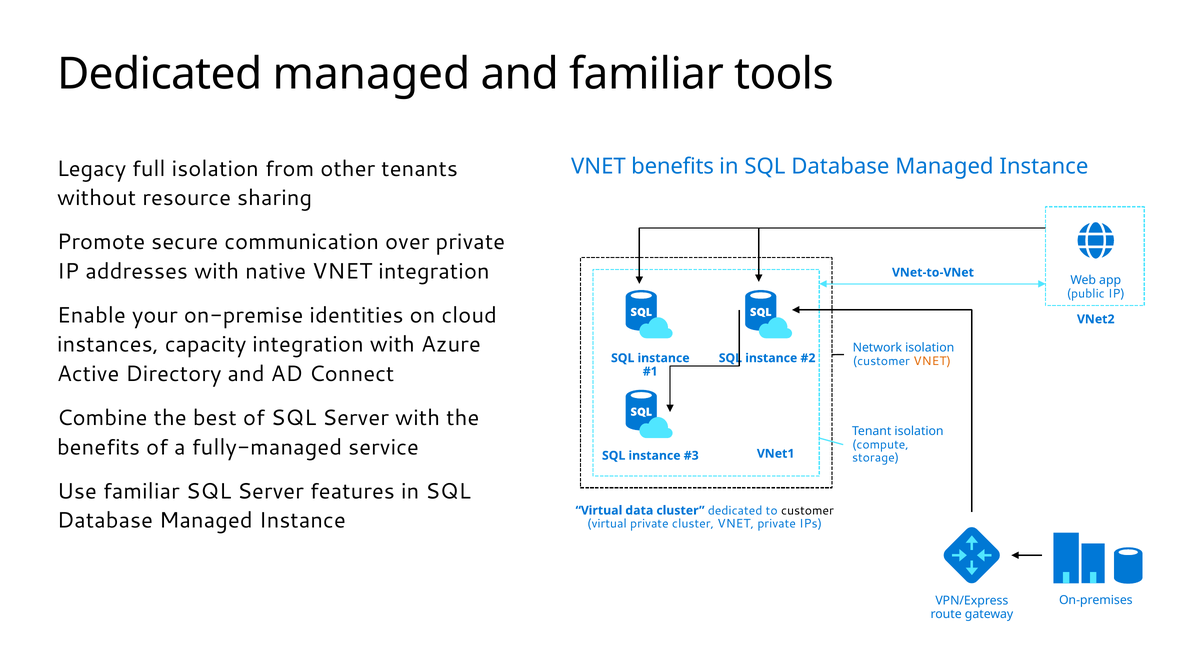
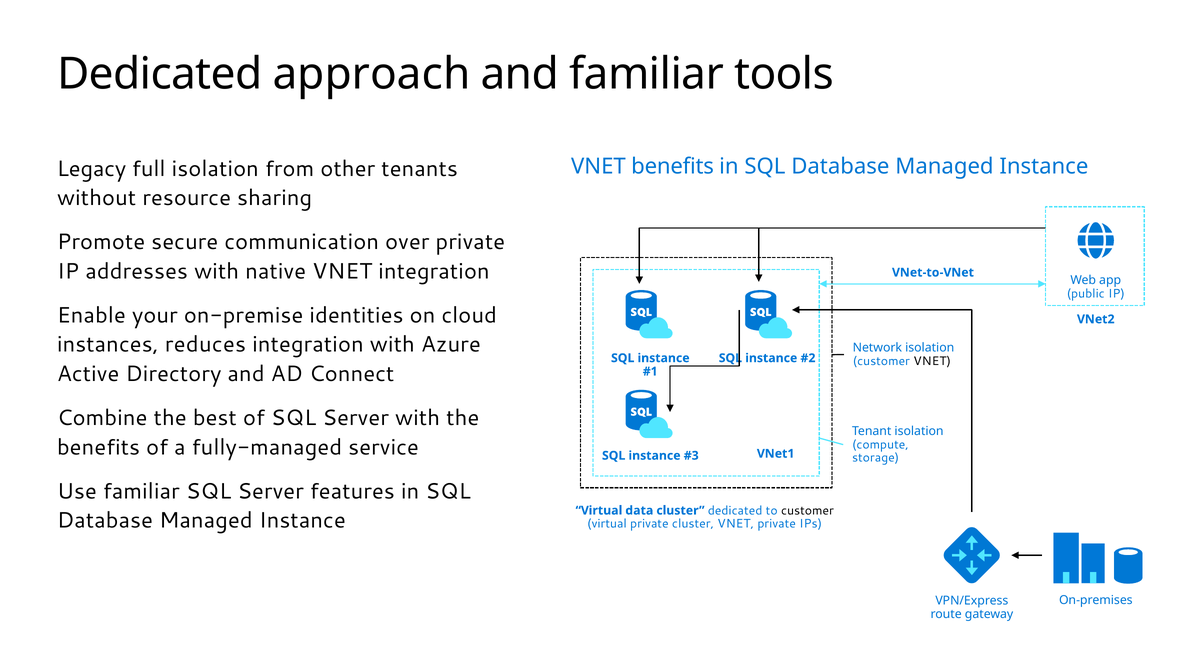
Dedicated managed: managed -> approach
capacity: capacity -> reduces
VNET at (932, 361) colour: orange -> black
